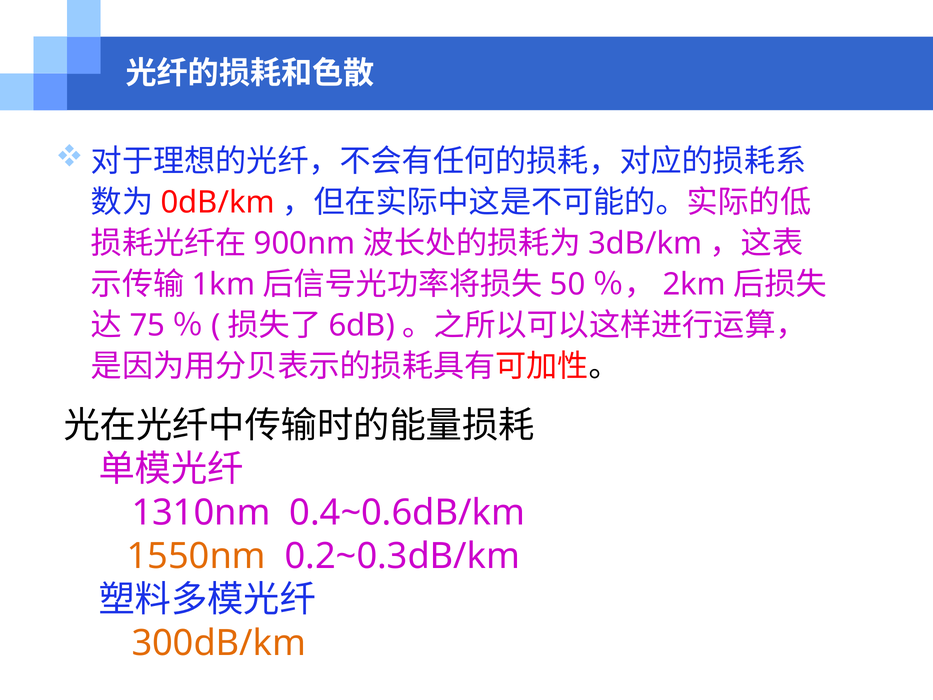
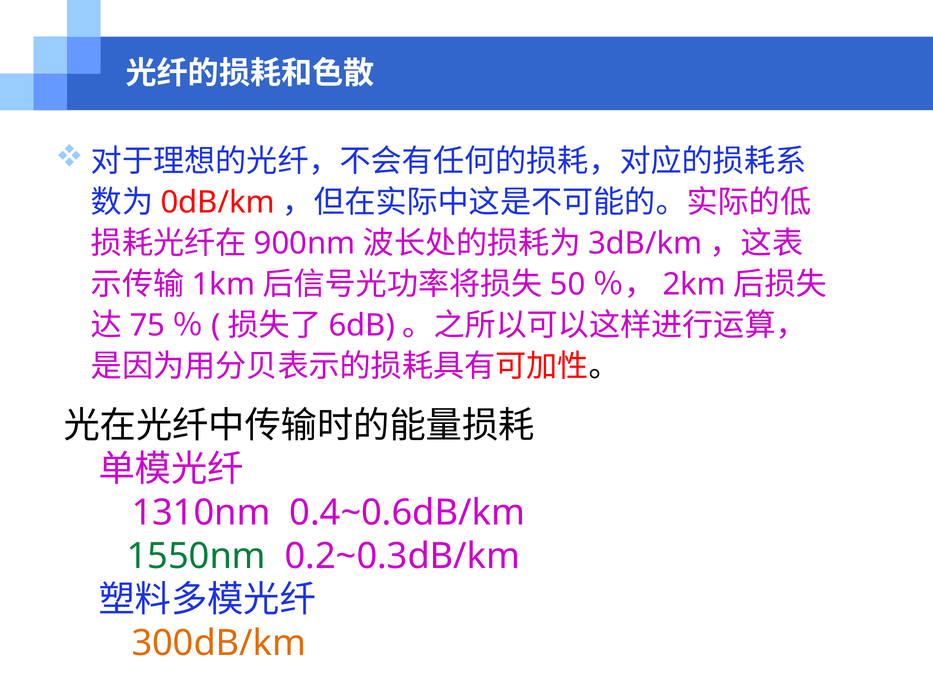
1550nm colour: orange -> green
